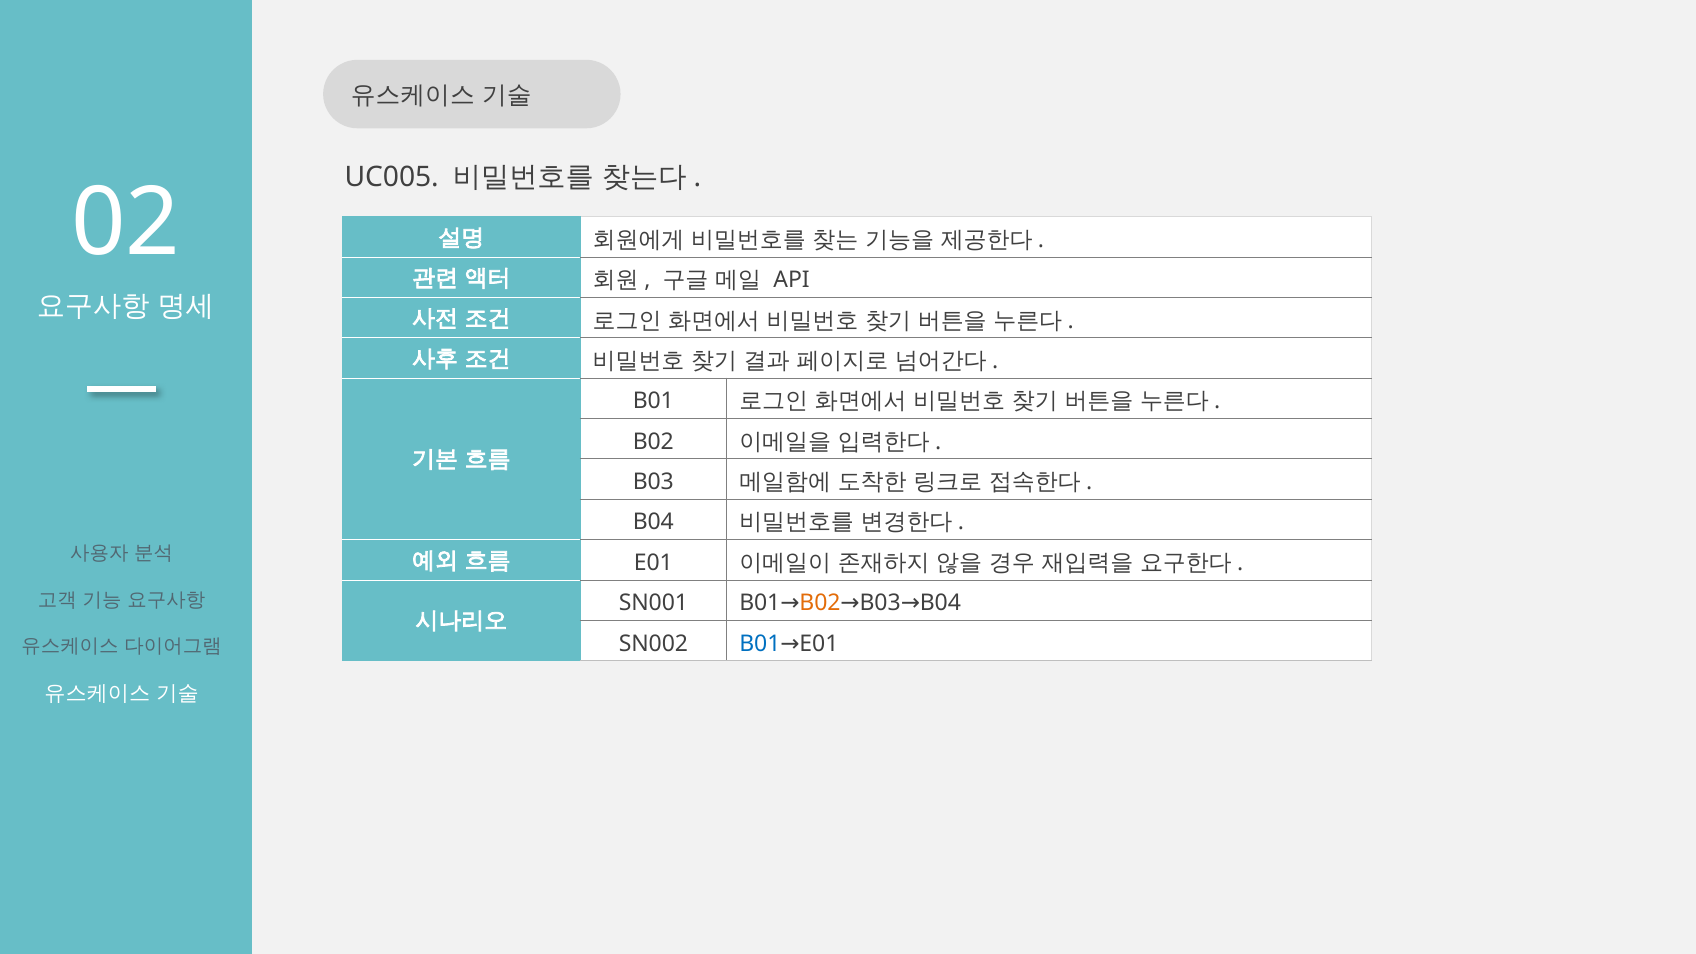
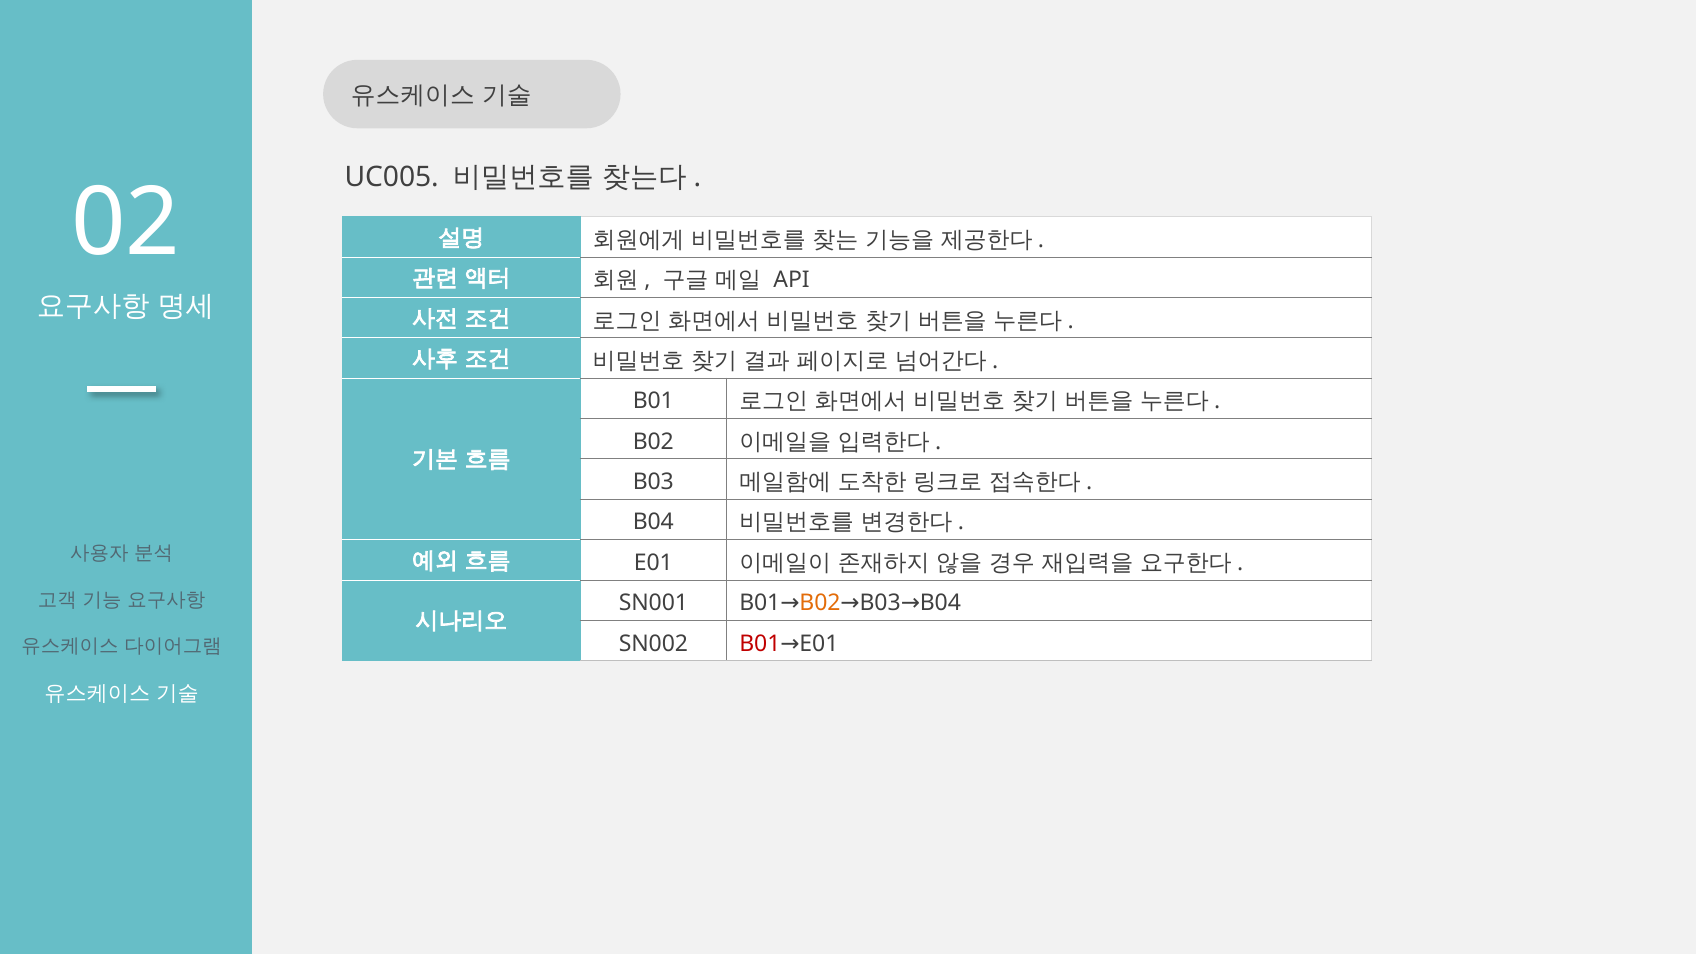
B01 at (760, 643) colour: blue -> red
